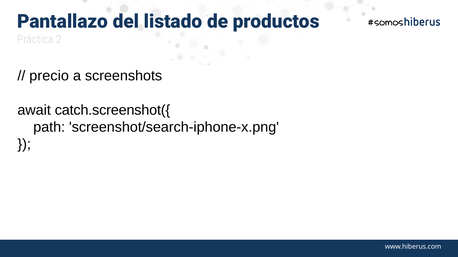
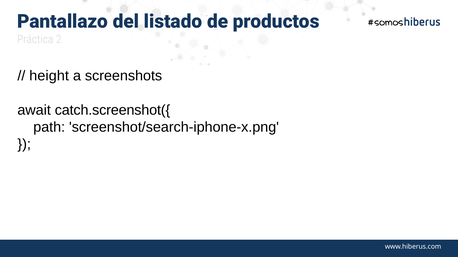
precio: precio -> height
